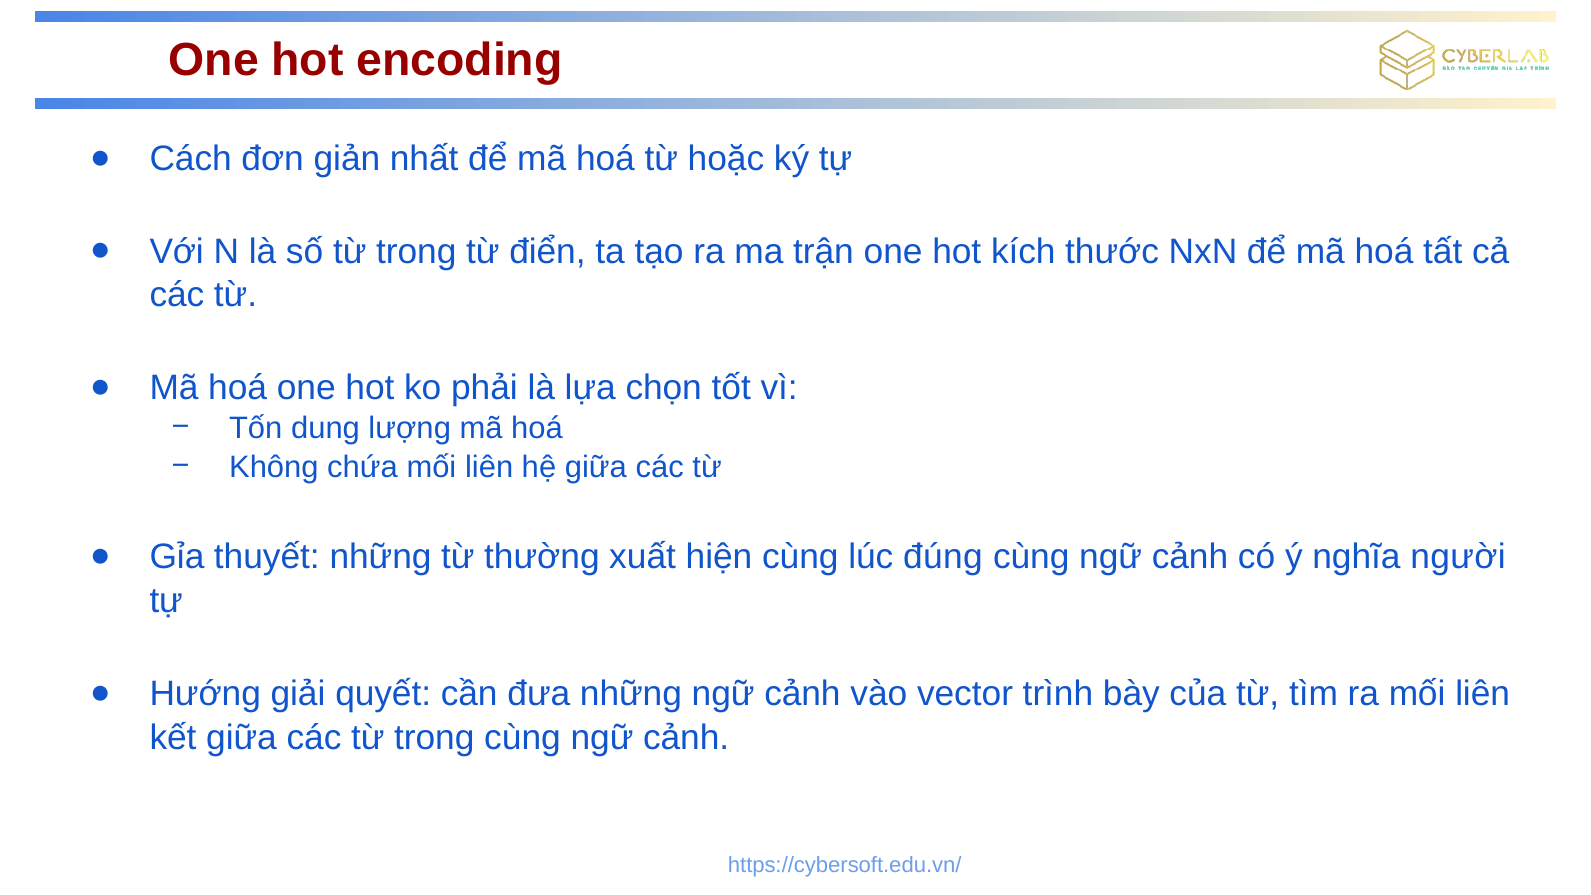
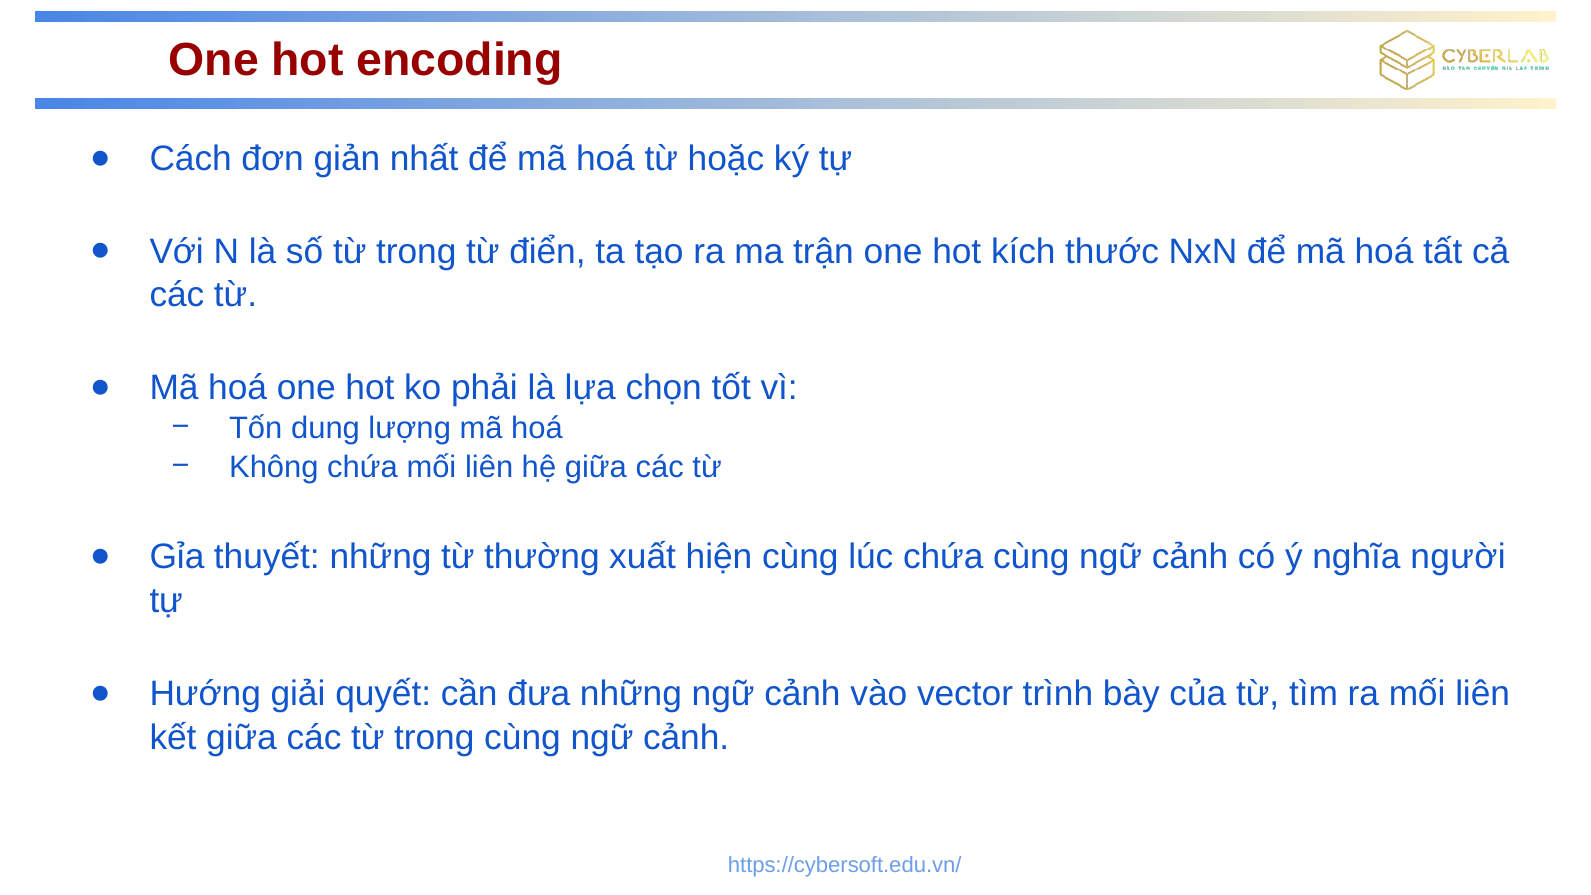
lúc đúng: đúng -> chứa
